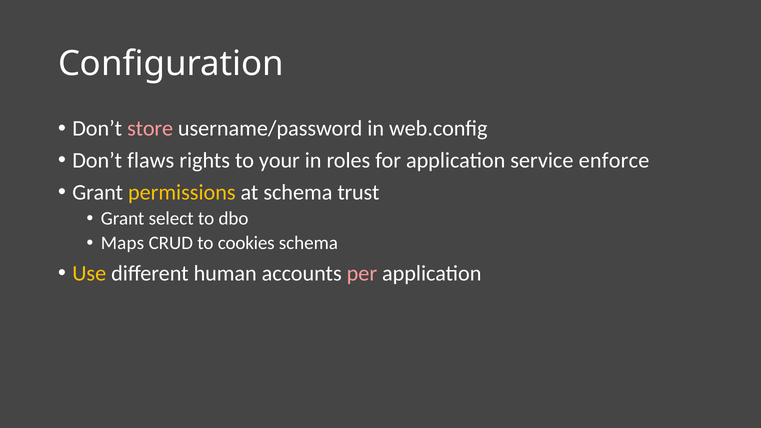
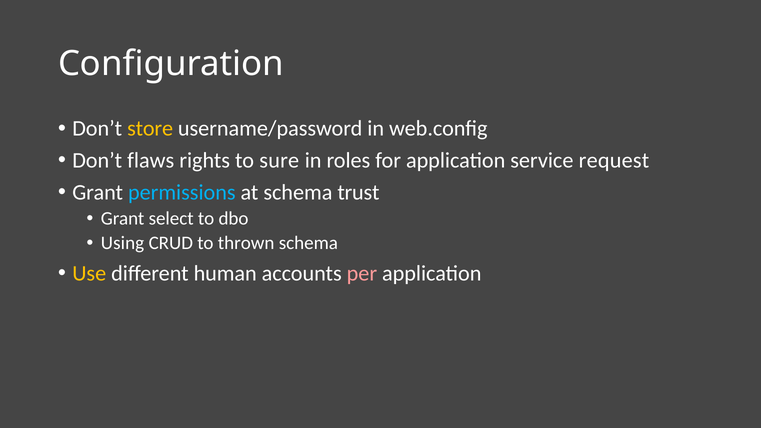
store colour: pink -> yellow
your: your -> sure
enforce: enforce -> request
permissions colour: yellow -> light blue
Maps: Maps -> Using
cookies: cookies -> thrown
